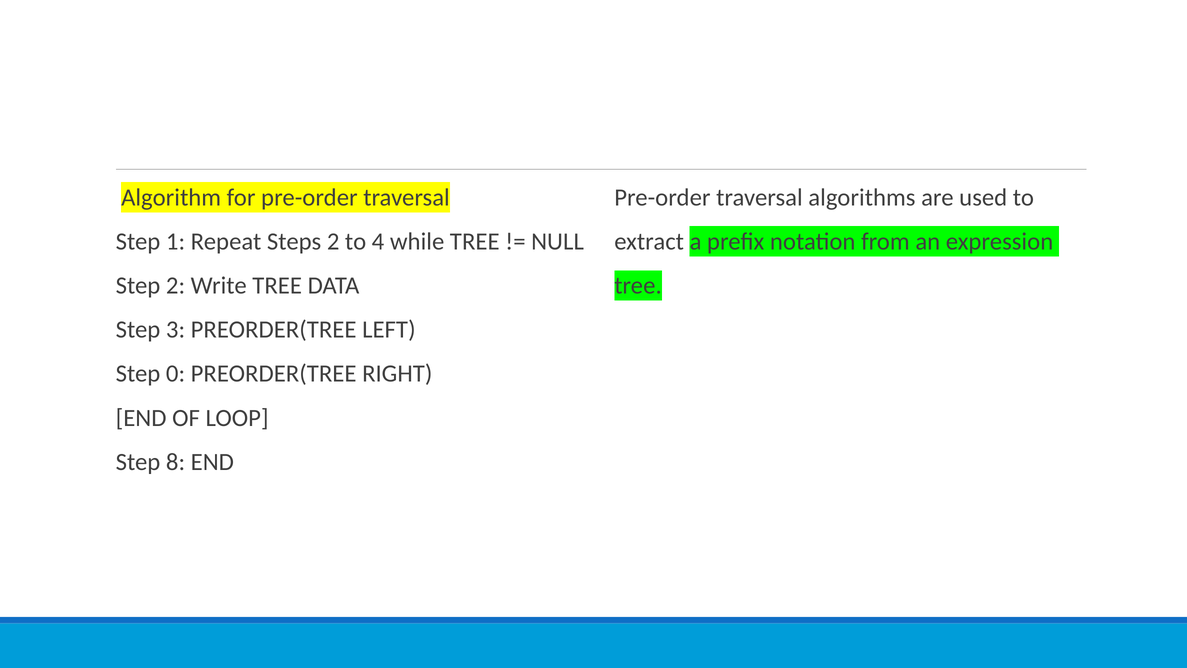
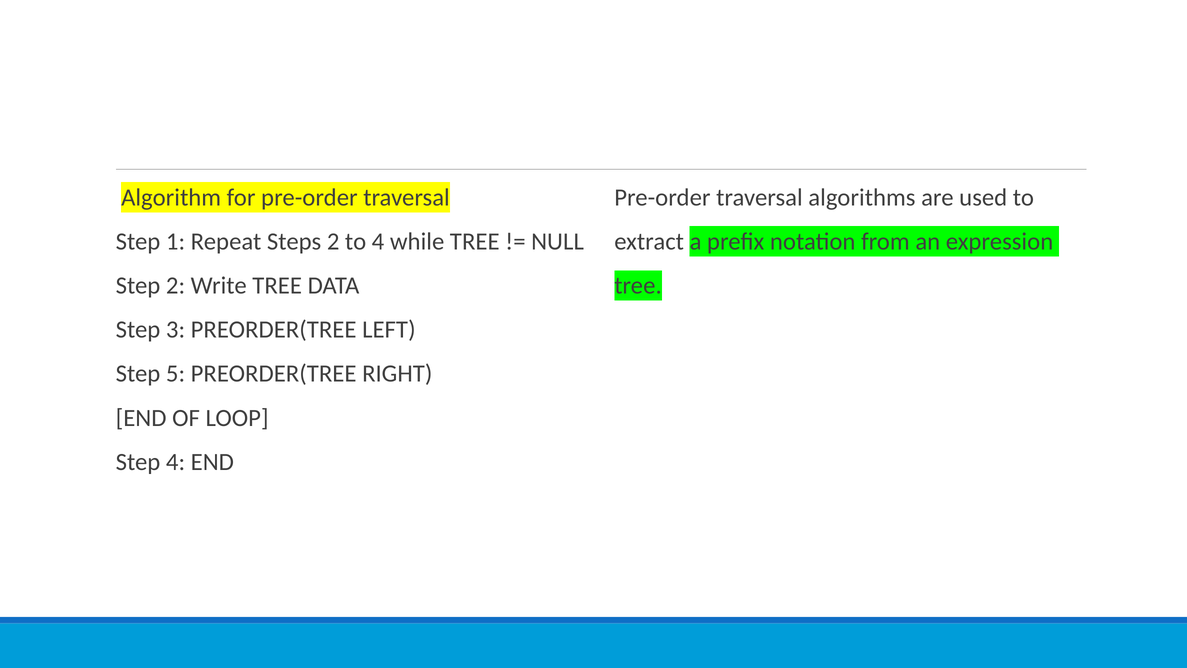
0: 0 -> 5
Step 8: 8 -> 4
